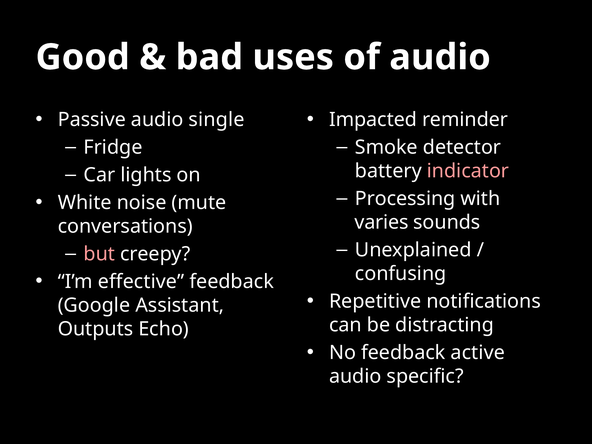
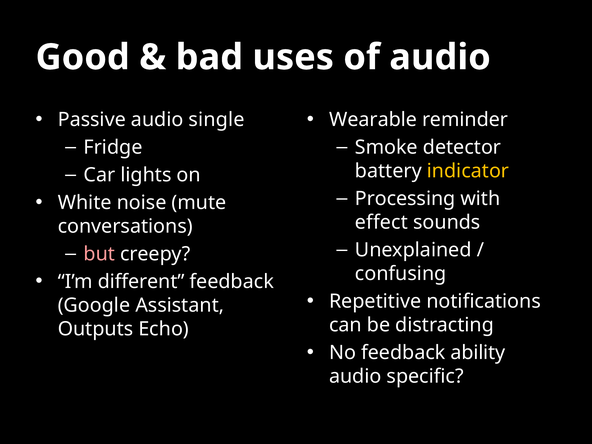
Impacted: Impacted -> Wearable
indicator colour: pink -> yellow
varies: varies -> effect
effective: effective -> different
active: active -> ability
